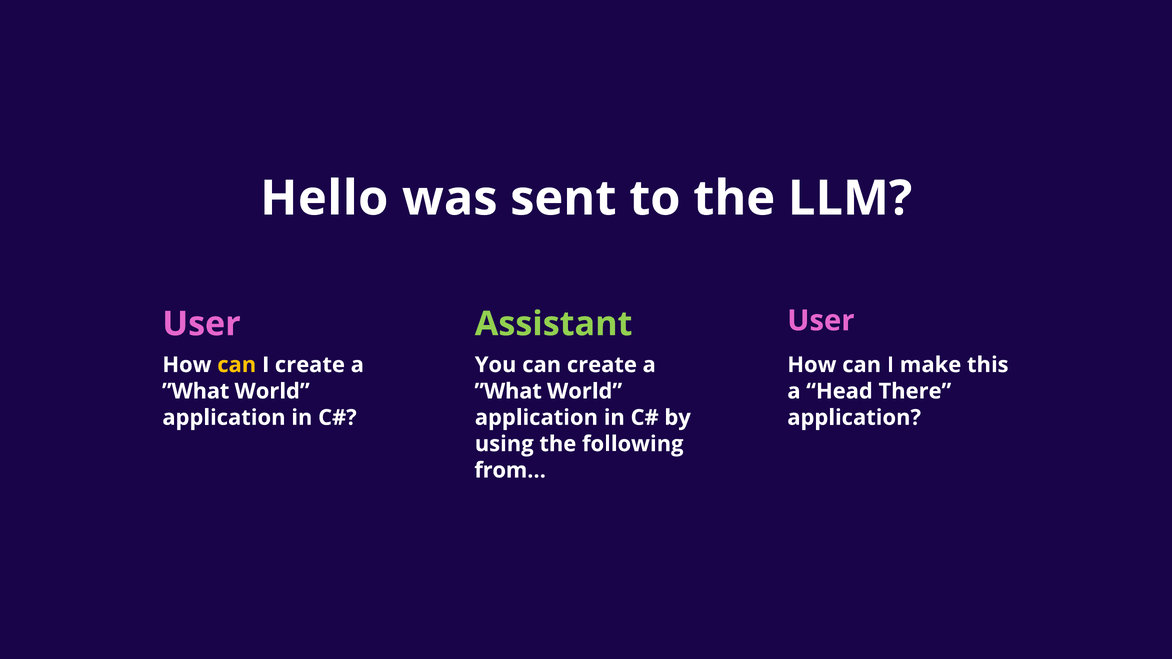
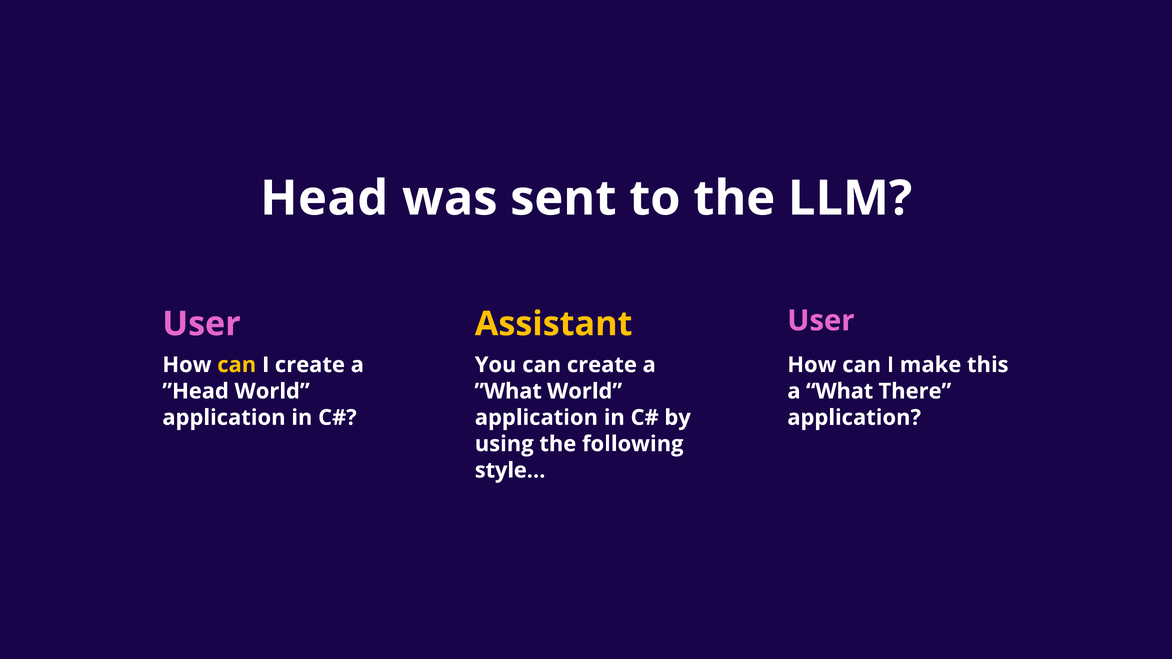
Hello: Hello -> Head
Assistant colour: light green -> yellow
”What at (196, 391): ”What -> ”Head
Head: Head -> What
from…: from… -> style…
